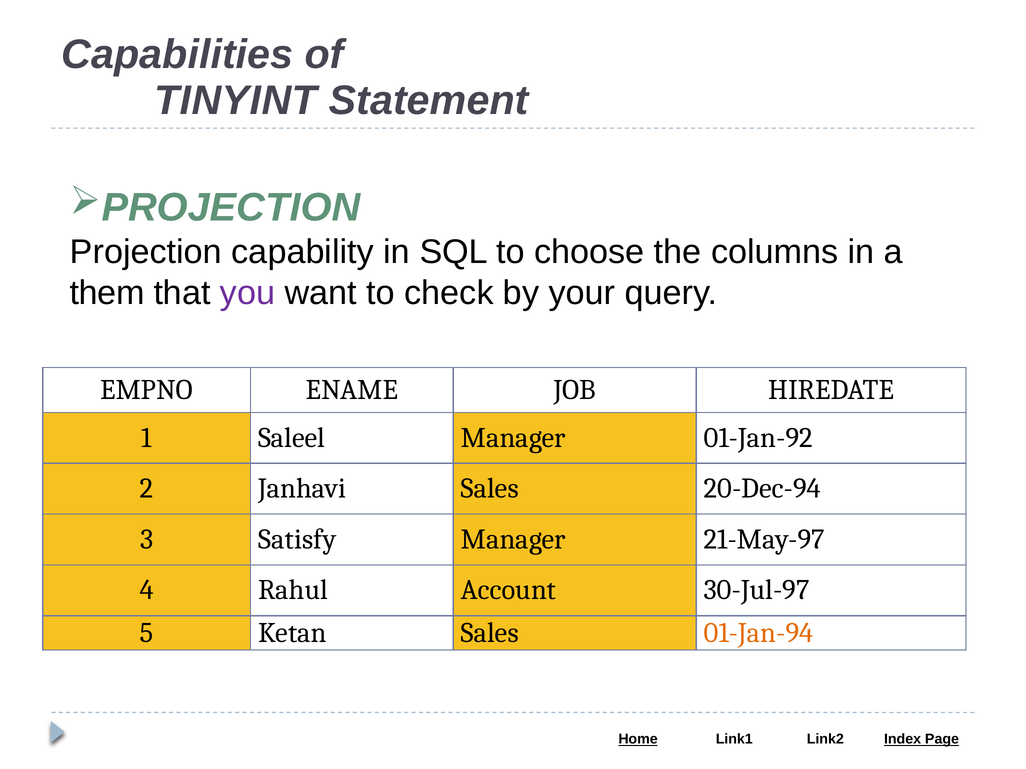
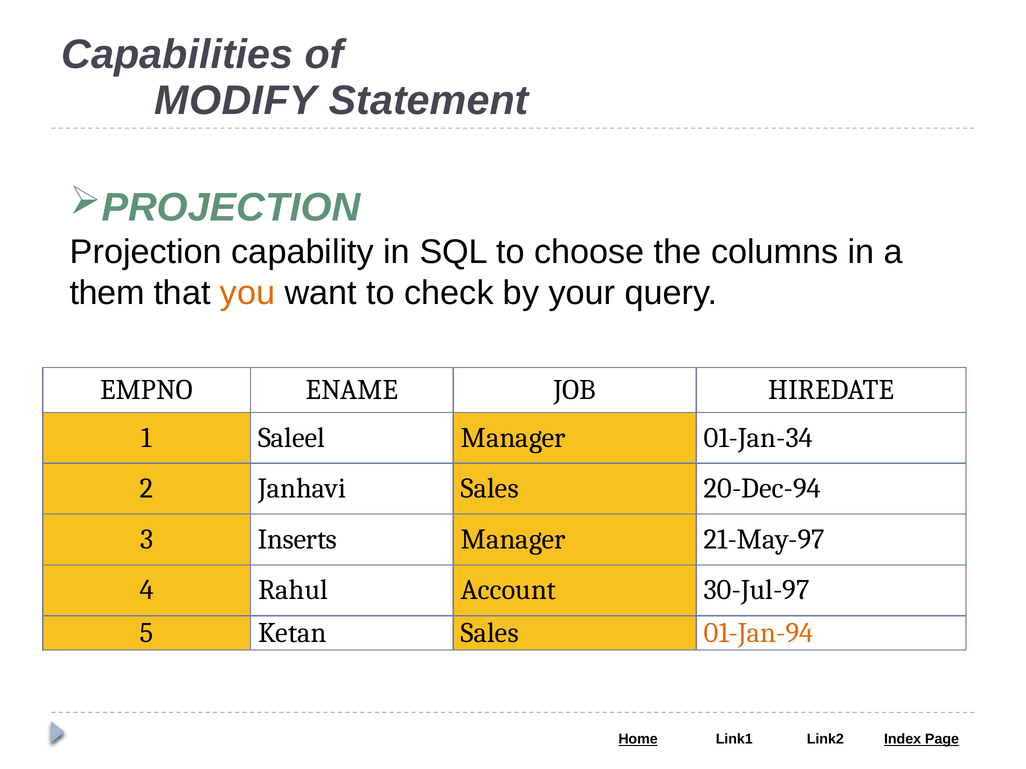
TINYINT: TINYINT -> MODIFY
you colour: purple -> orange
01-Jan-92: 01-Jan-92 -> 01-Jan-34
Satisfy: Satisfy -> Inserts
